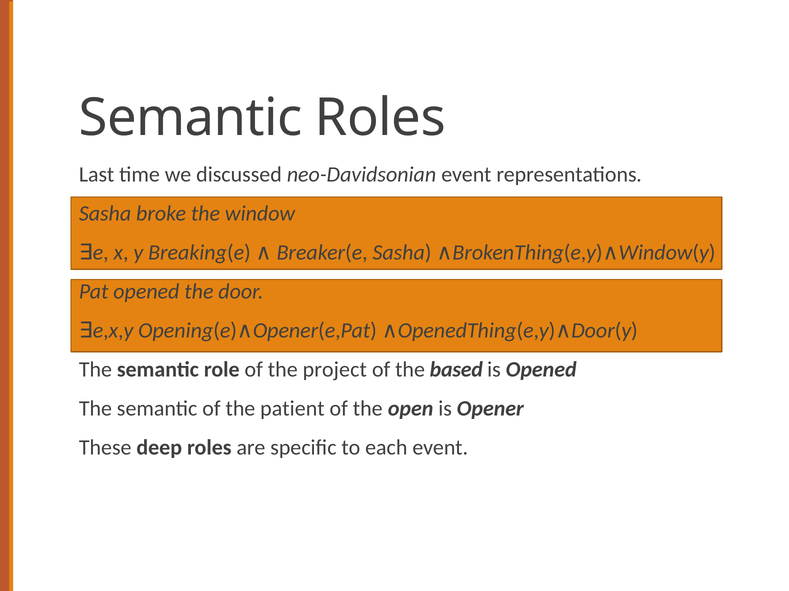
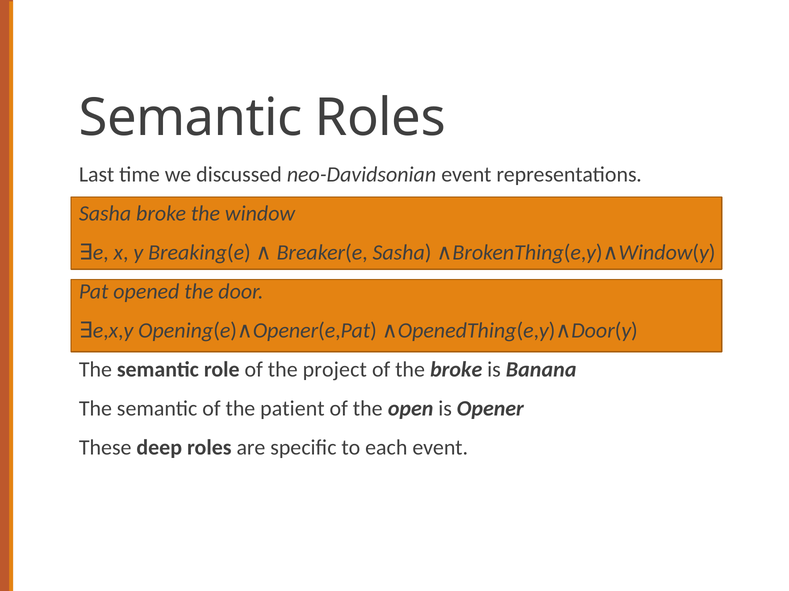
the based: based -> broke
is Opened: Opened -> Banana
